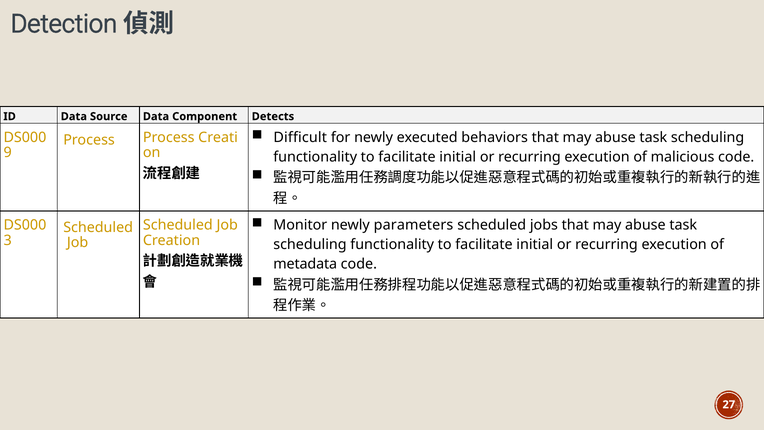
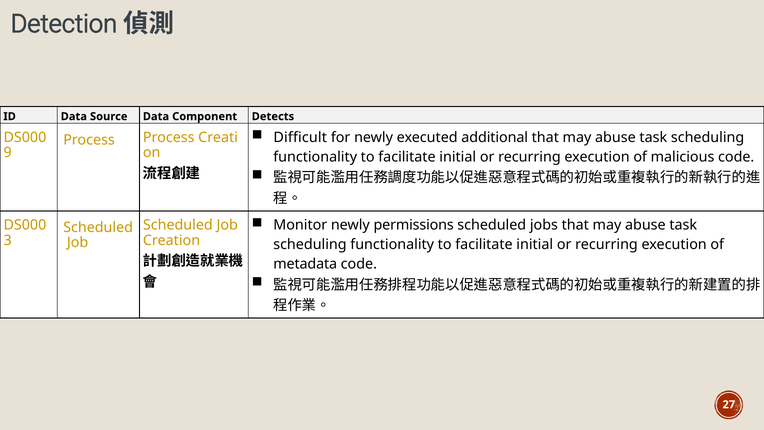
behaviors: behaviors -> additional
parameters: parameters -> permissions
